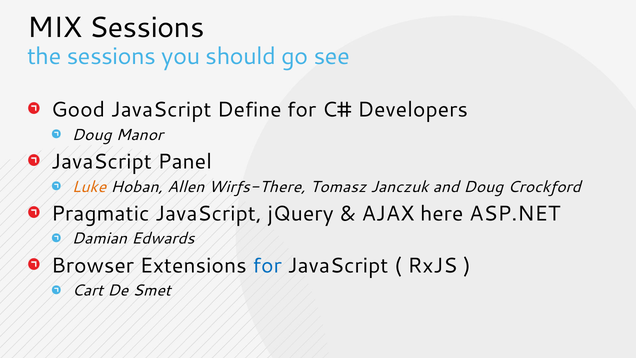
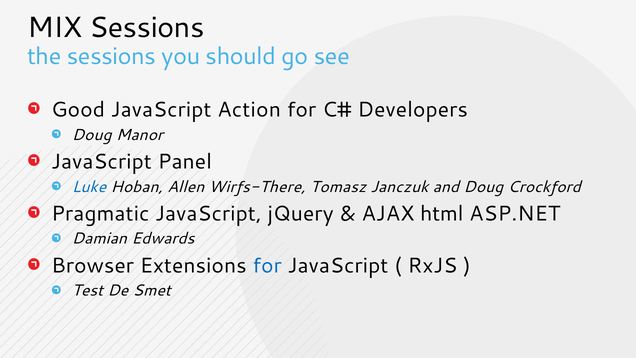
Define: Define -> Action
Luke colour: orange -> blue
here: here -> html
Cart: Cart -> Test
